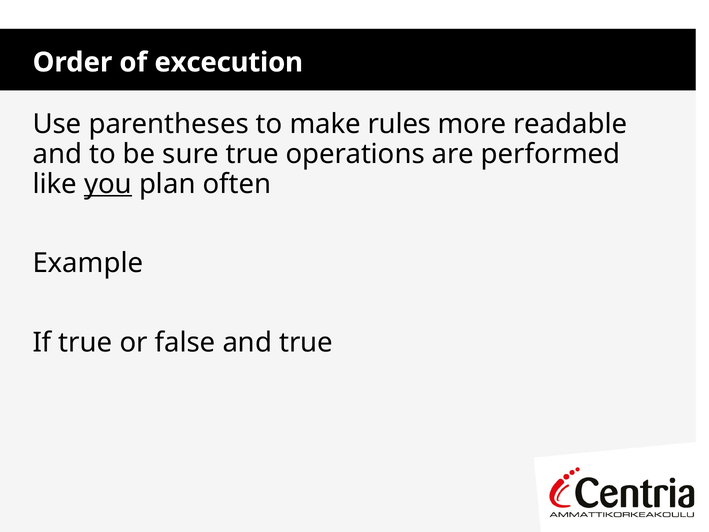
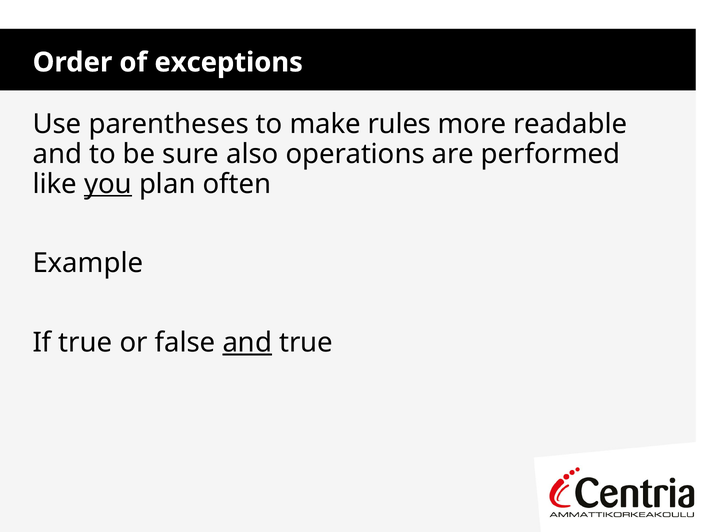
excecution: excecution -> exceptions
sure true: true -> also
and at (247, 342) underline: none -> present
